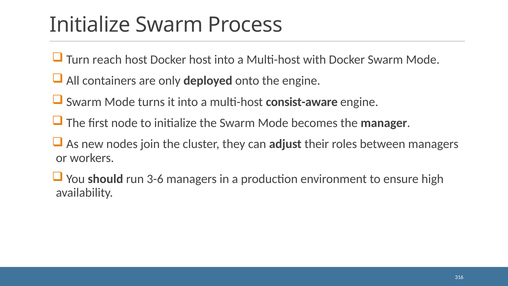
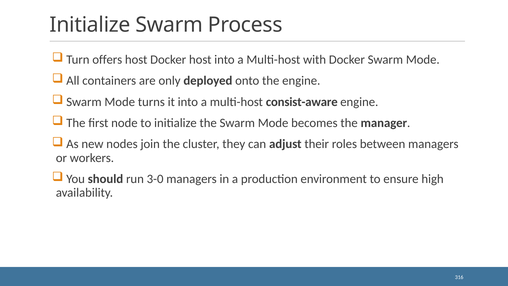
reach: reach -> offers
3-6: 3-6 -> 3-0
